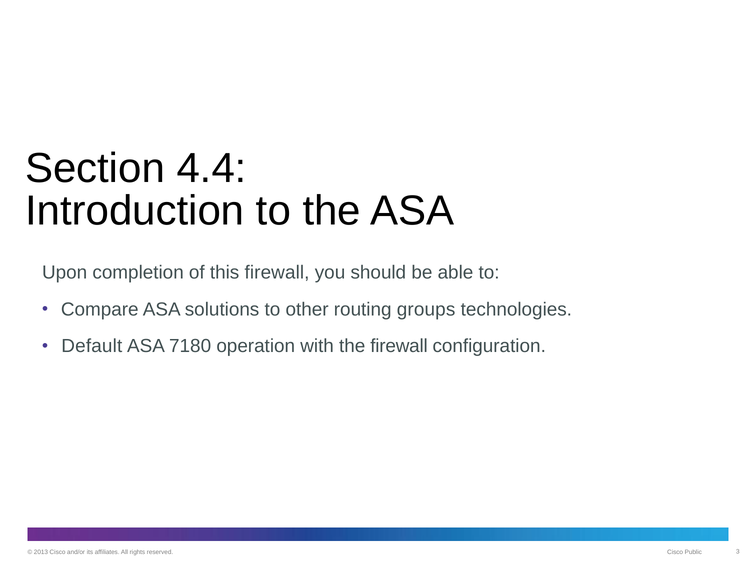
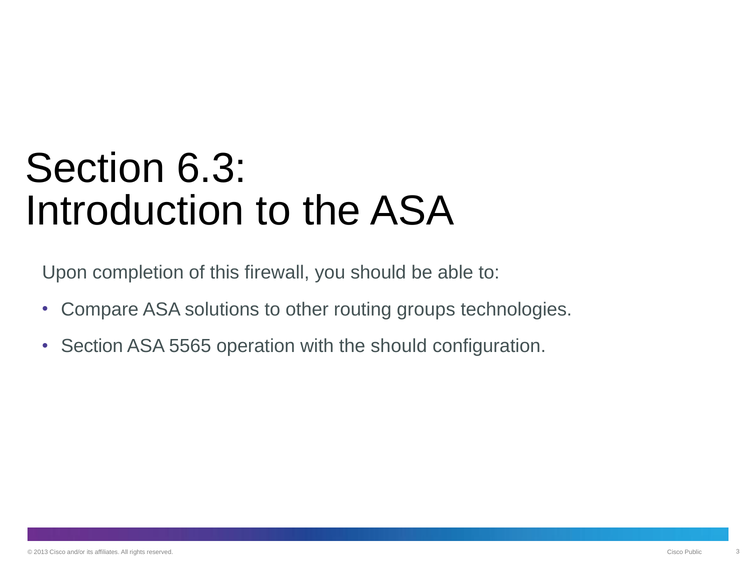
4.4: 4.4 -> 6.3
Default at (92, 346): Default -> Section
7180: 7180 -> 5565
the firewall: firewall -> should
